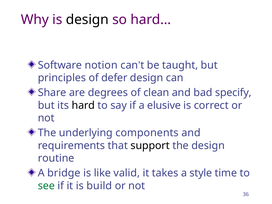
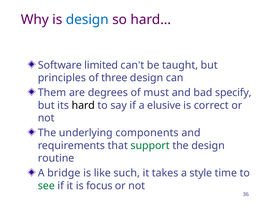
design at (87, 20) colour: black -> blue
notion: notion -> limited
defer: defer -> three
Share: Share -> Them
clean: clean -> must
support colour: black -> green
valid: valid -> such
build: build -> focus
